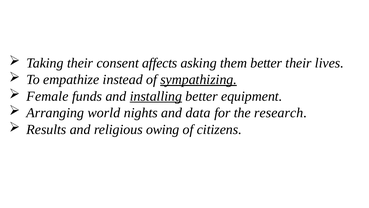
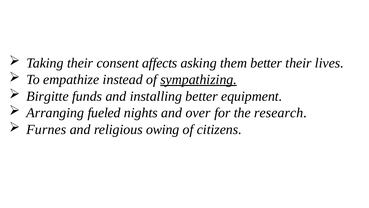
Female: Female -> Birgitte
installing underline: present -> none
world: world -> fueled
data: data -> over
Results: Results -> Furnes
